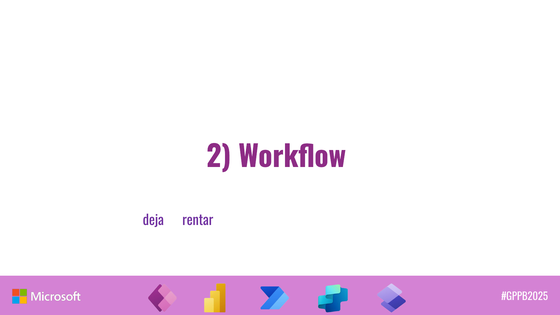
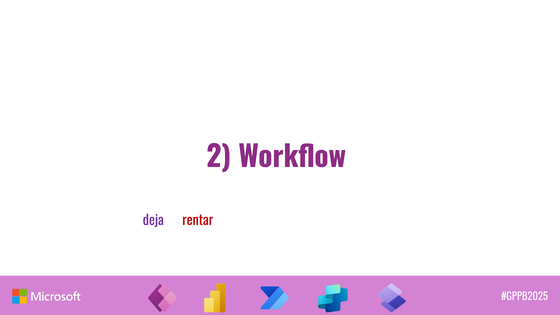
rentar colour: purple -> red
